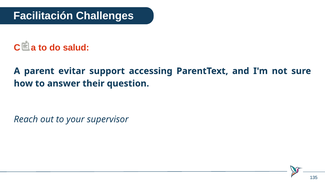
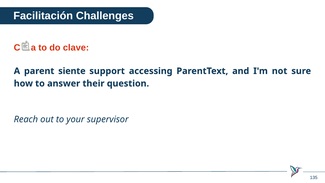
salud: salud -> clave
evitar: evitar -> siente
